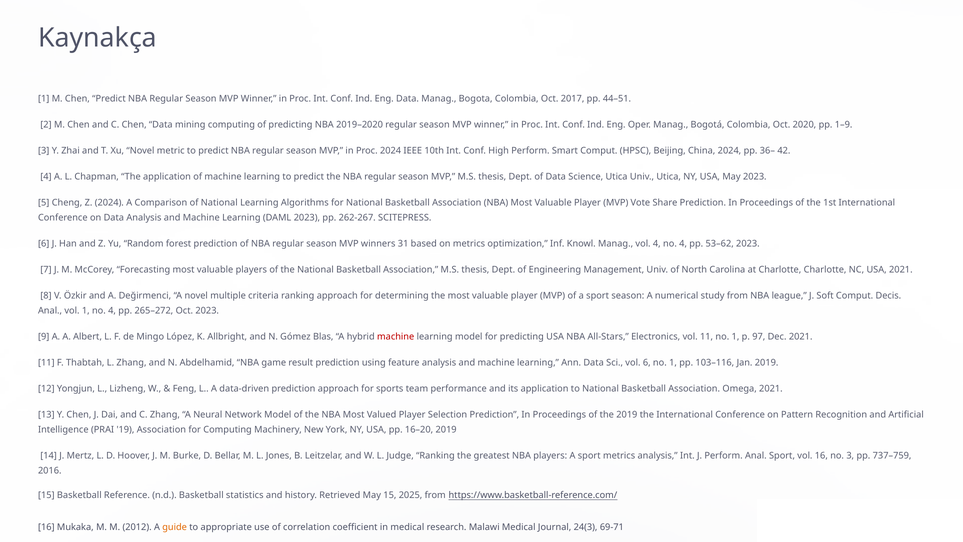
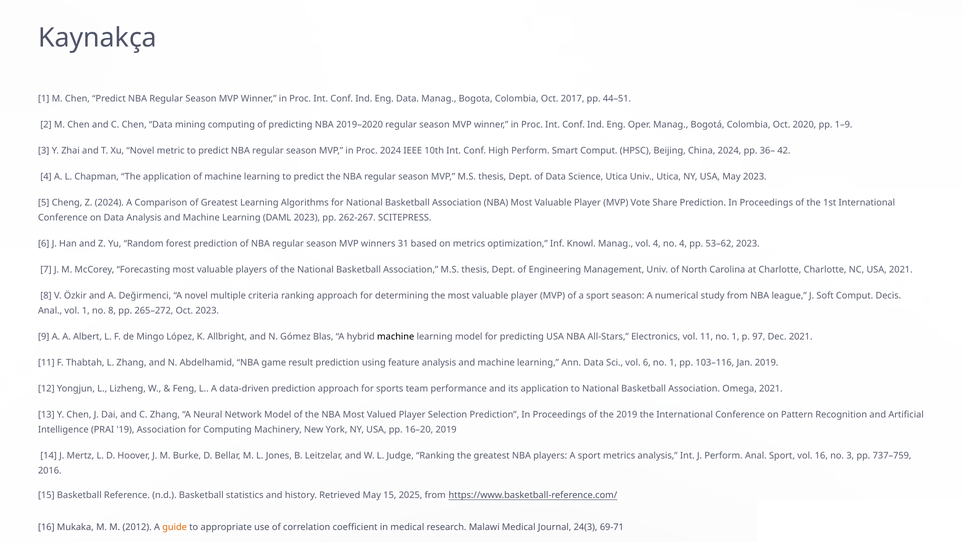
of National: National -> Greatest
1 no 4: 4 -> 8
machine at (396, 337) colour: red -> black
